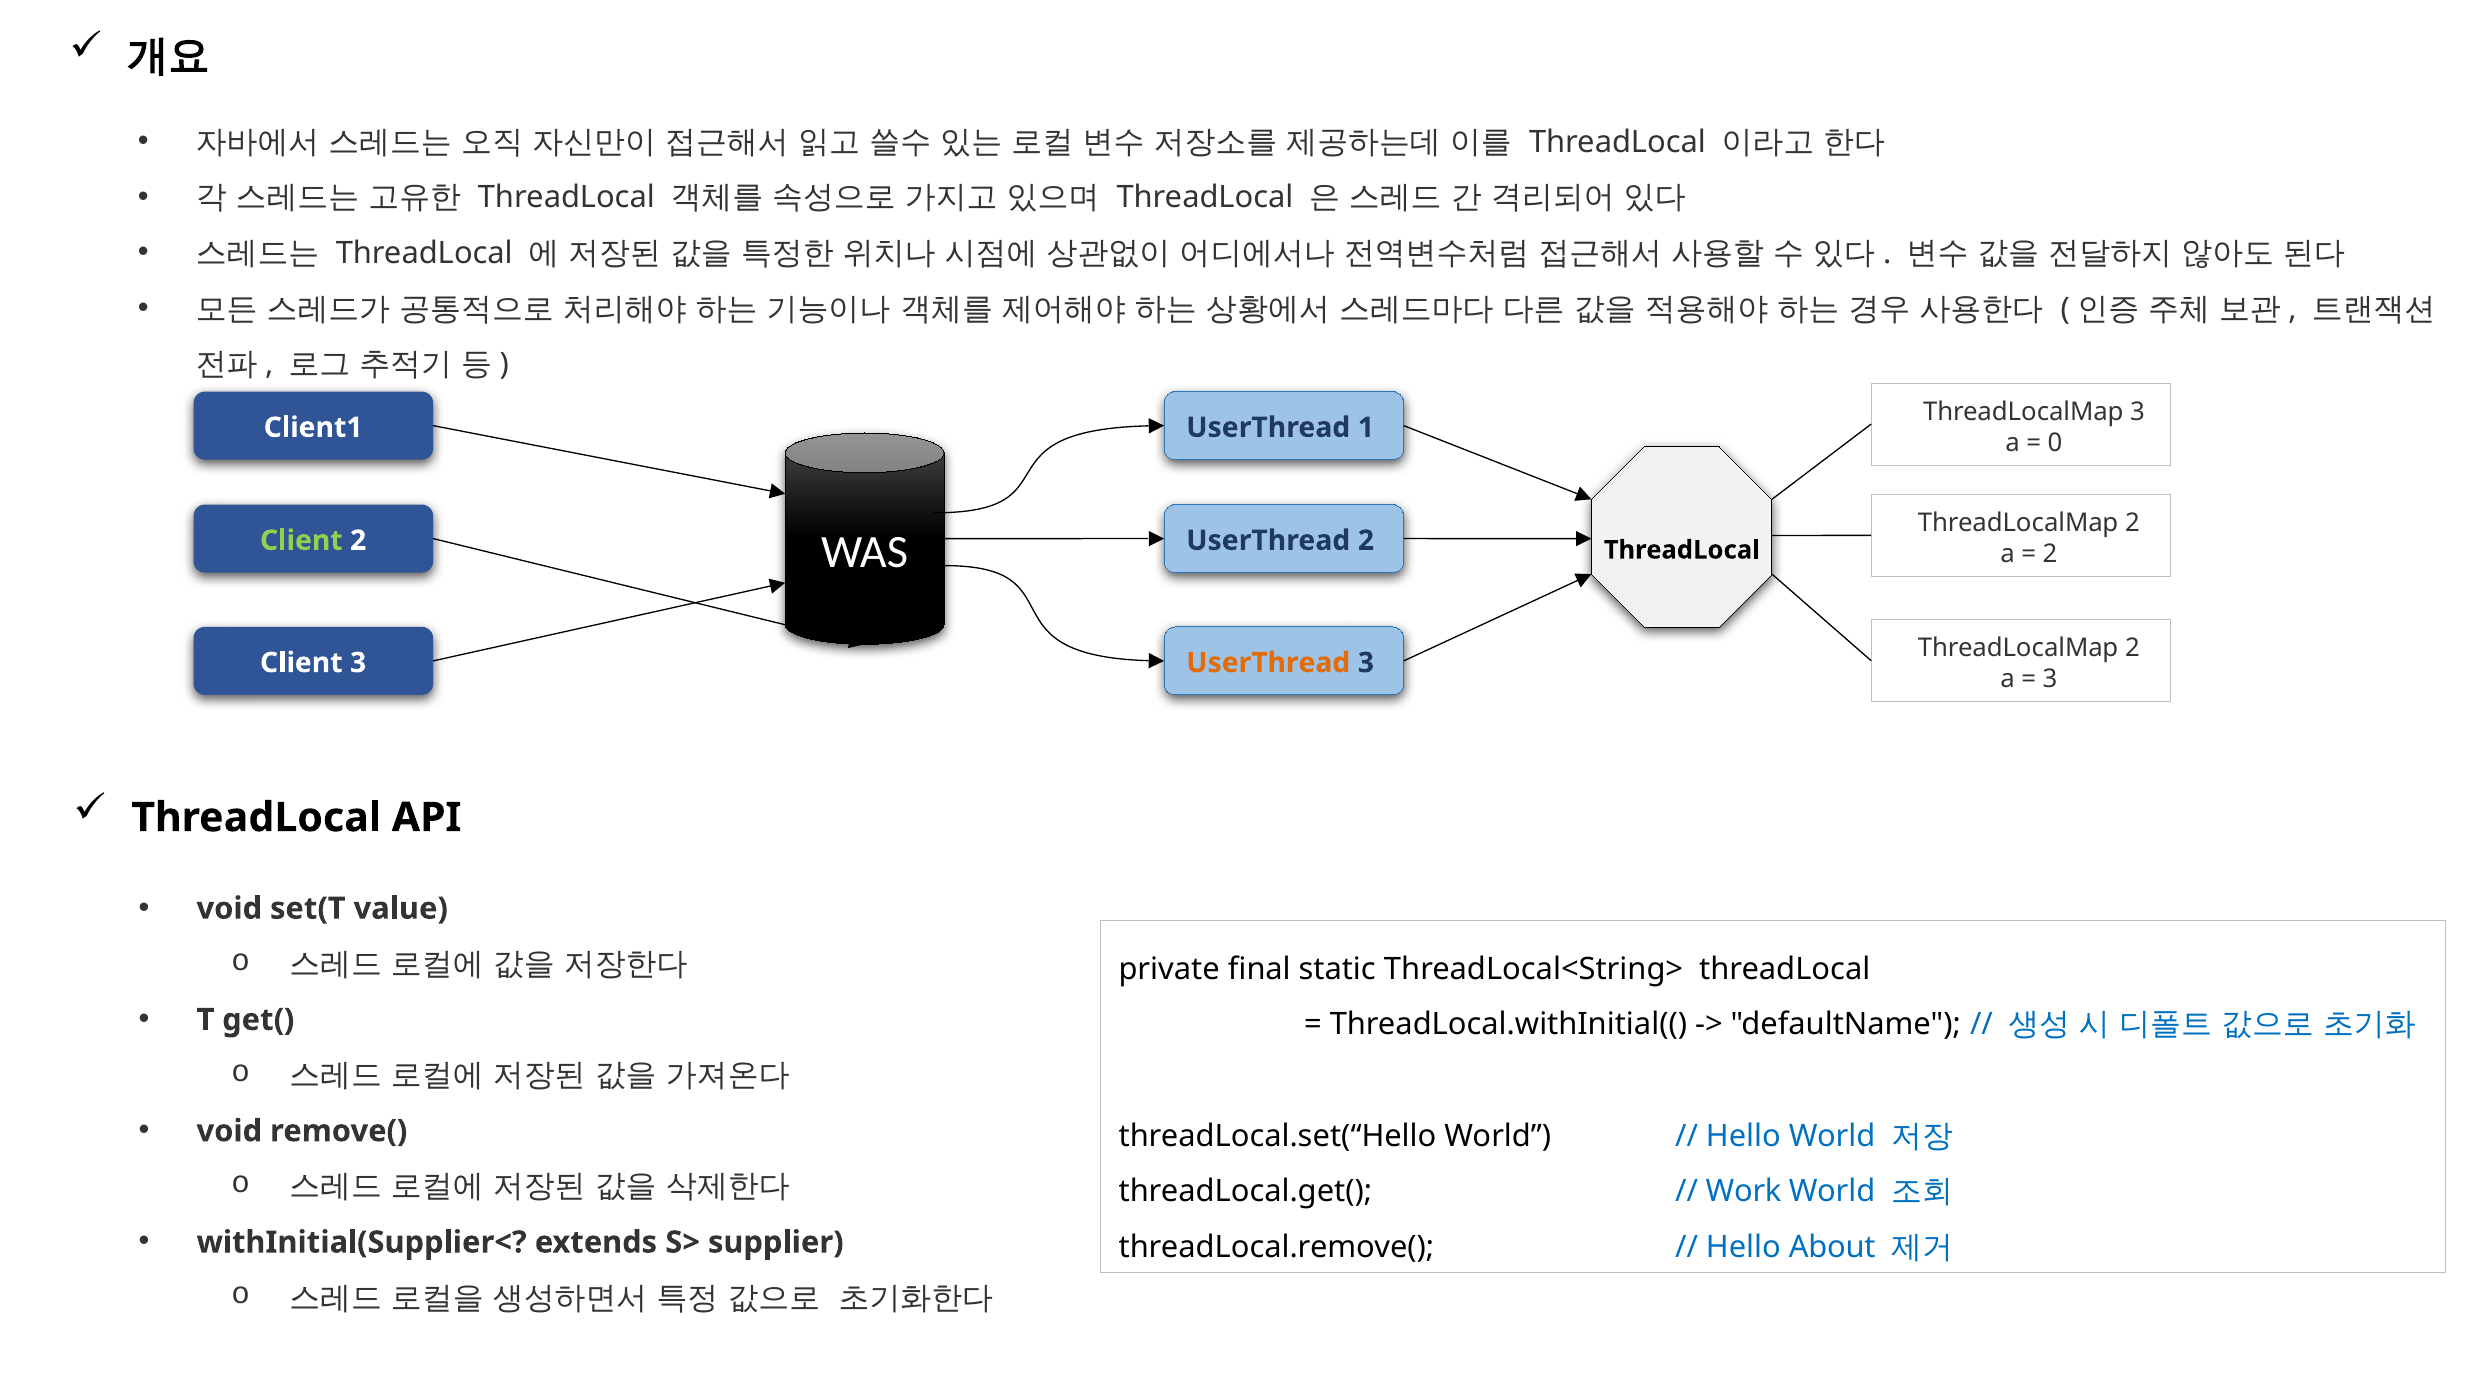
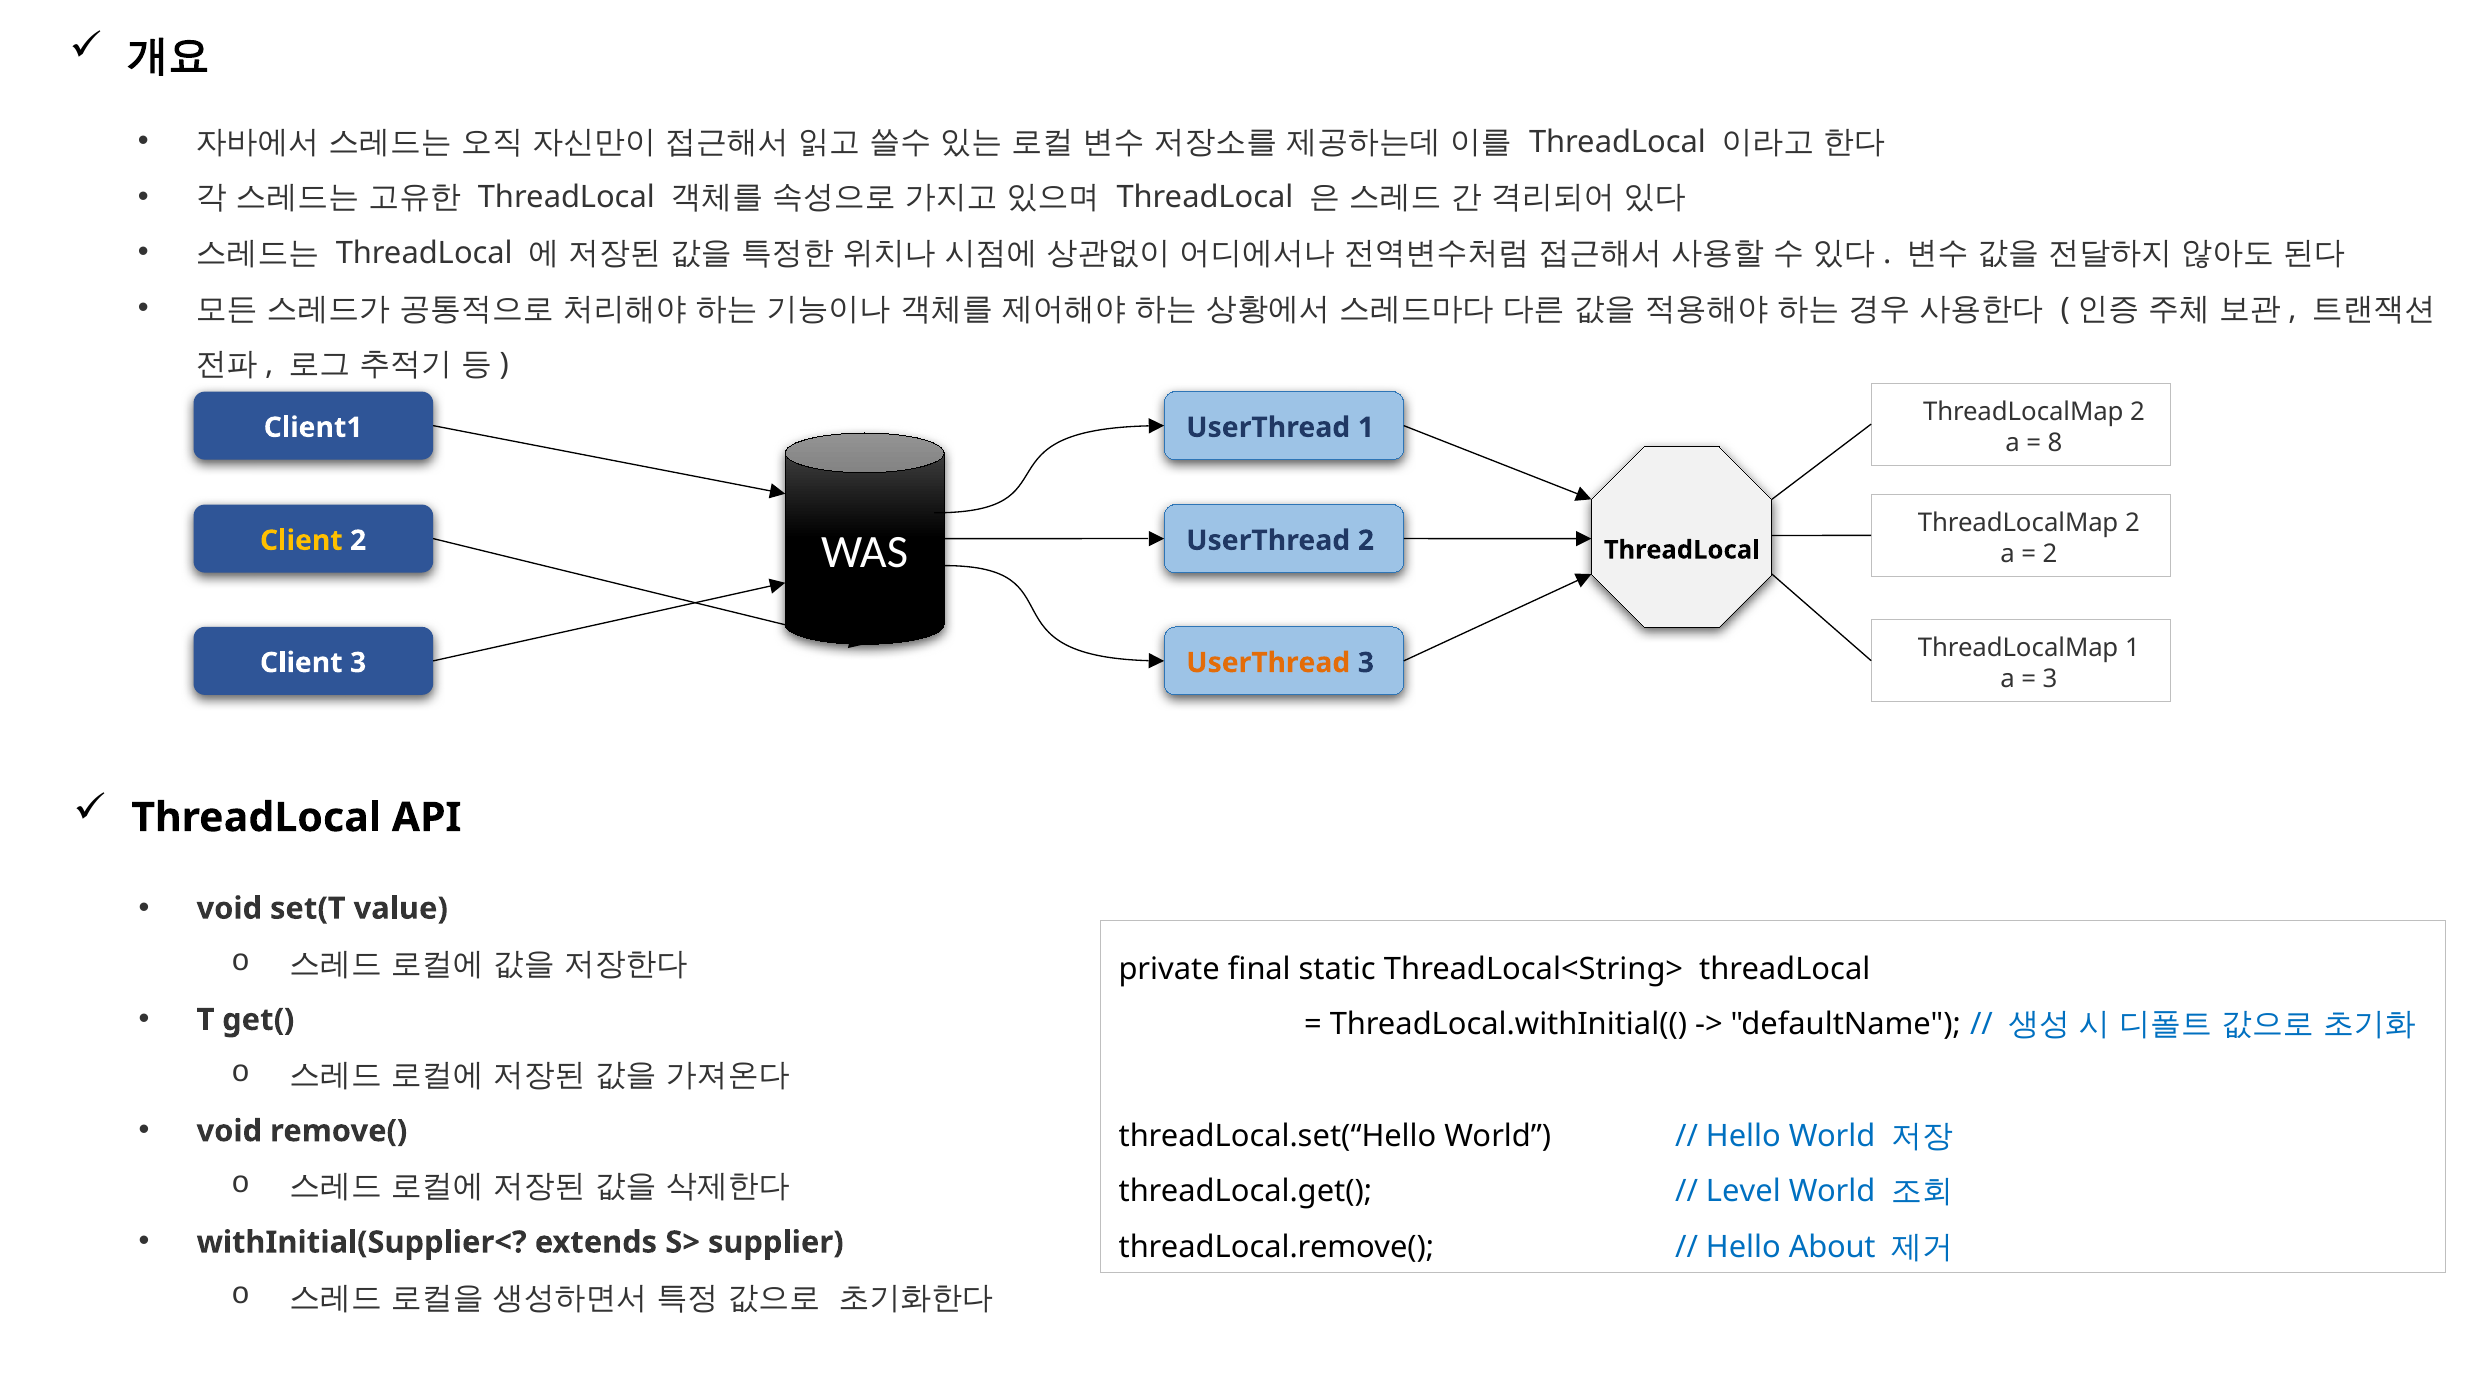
3 at (2137, 412): 3 -> 2
0: 0 -> 8
Client at (301, 540) colour: light green -> yellow
2 at (2132, 648): 2 -> 1
Work: Work -> Level
